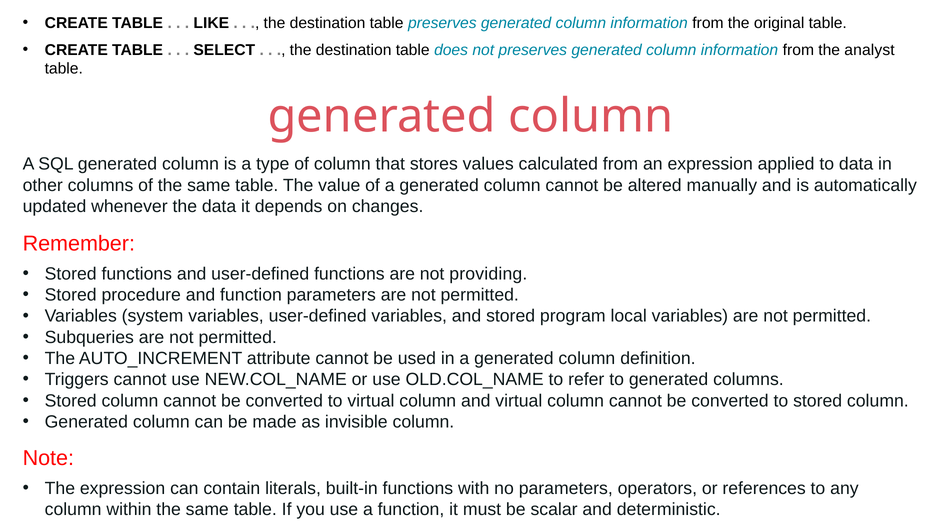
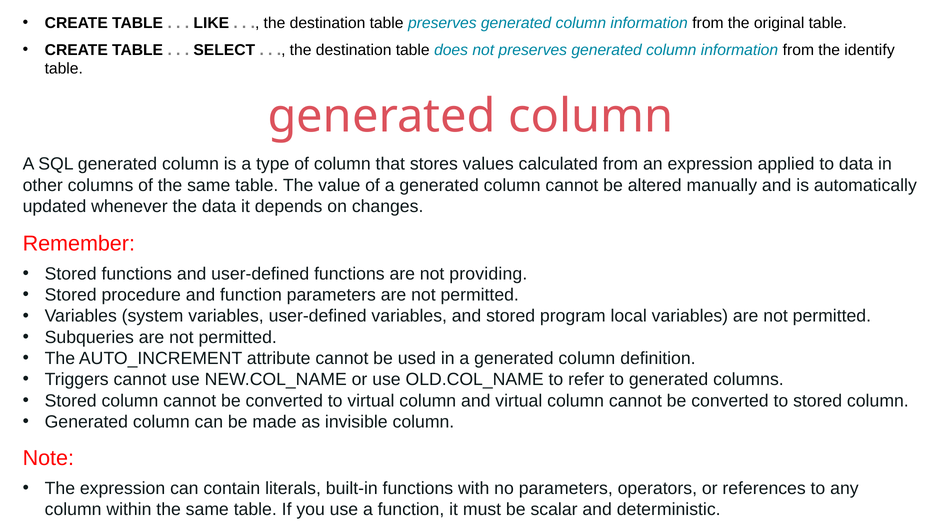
analyst: analyst -> identify
